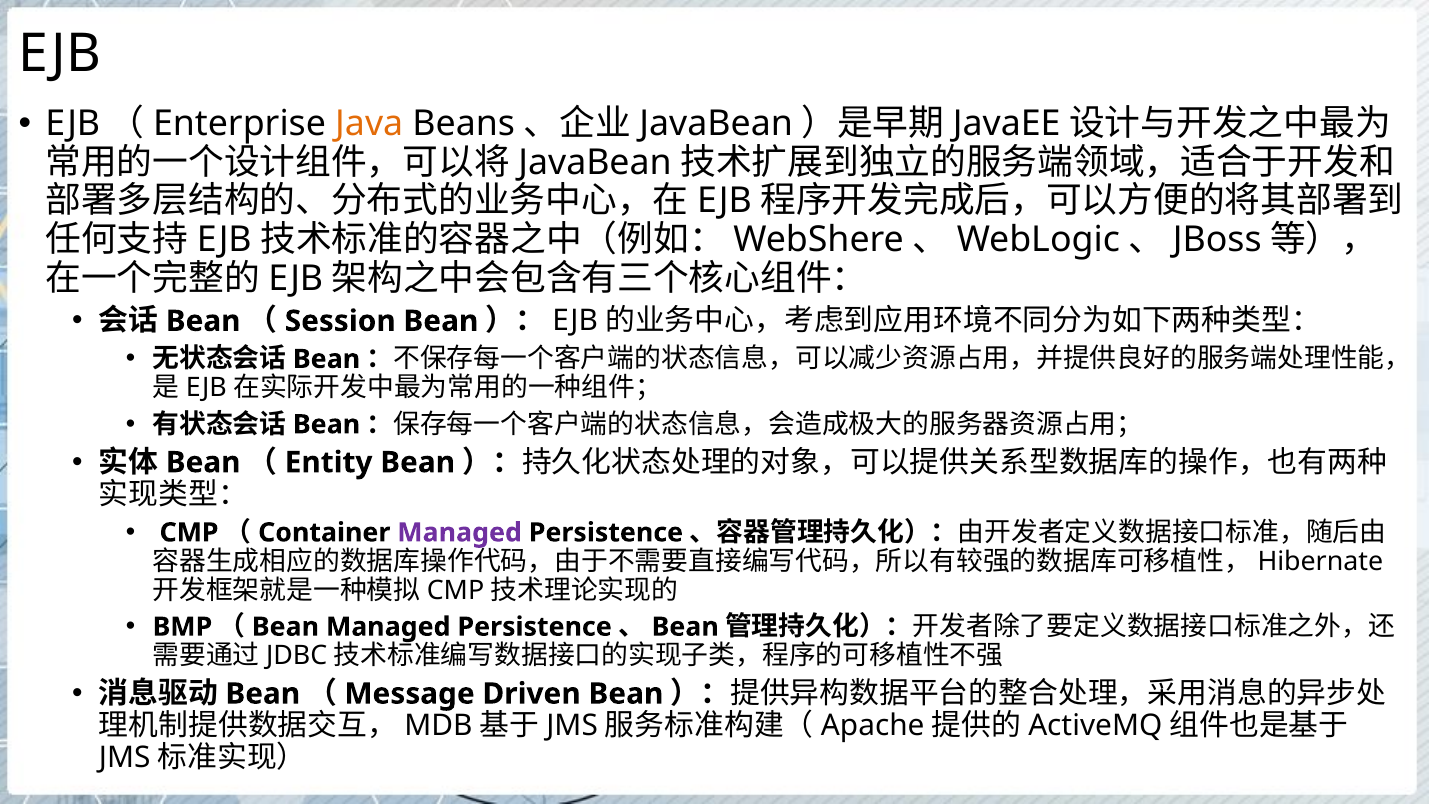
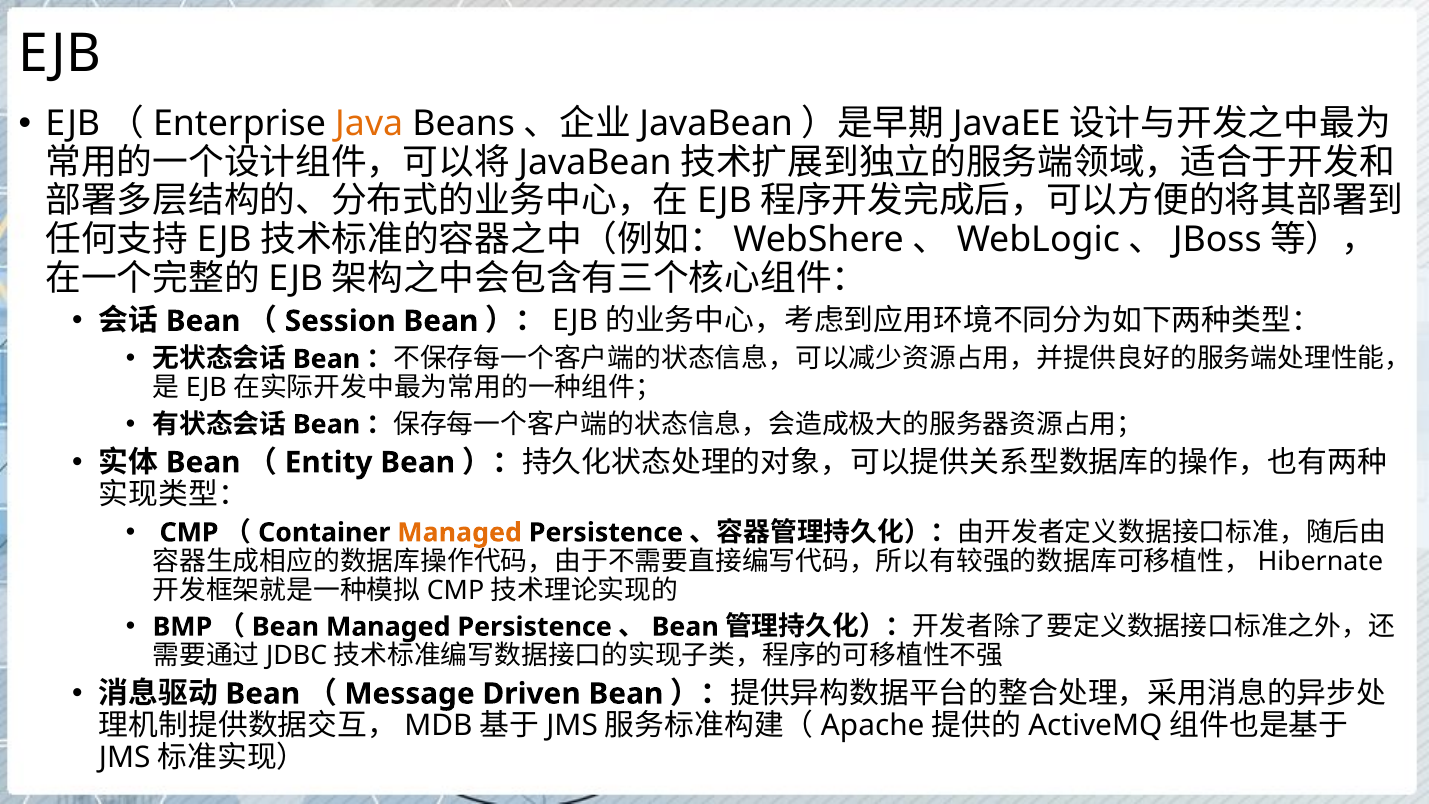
Managed at (460, 532) colour: purple -> orange
